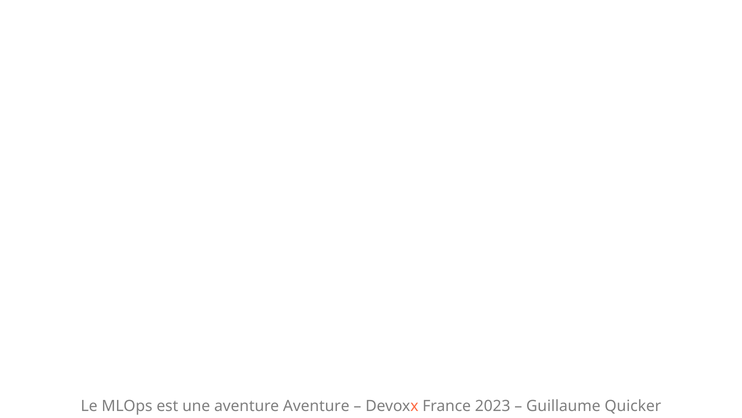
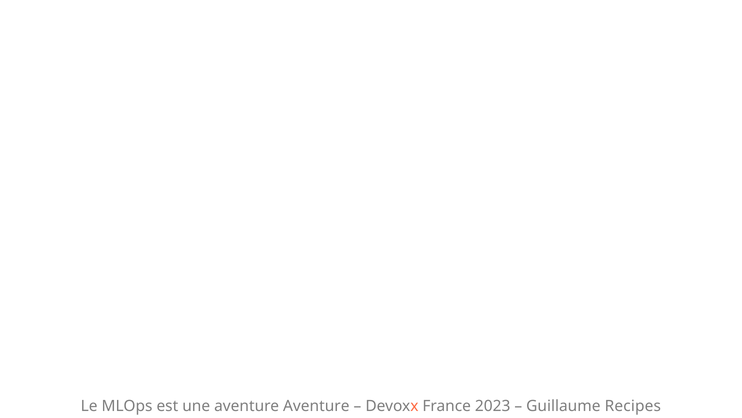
Quicker: Quicker -> Recipes
